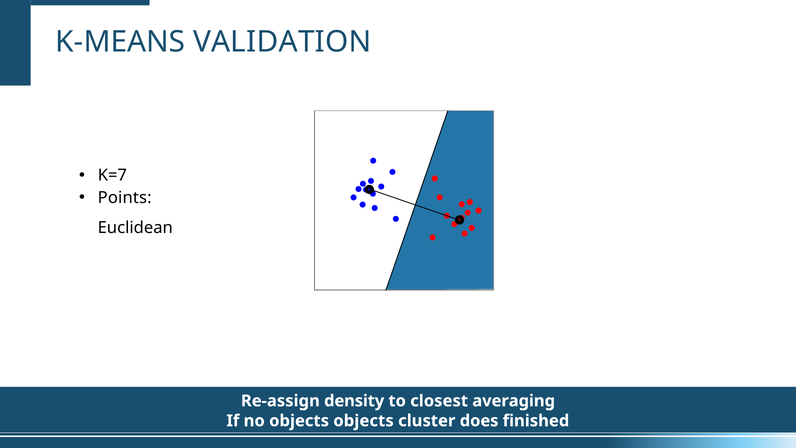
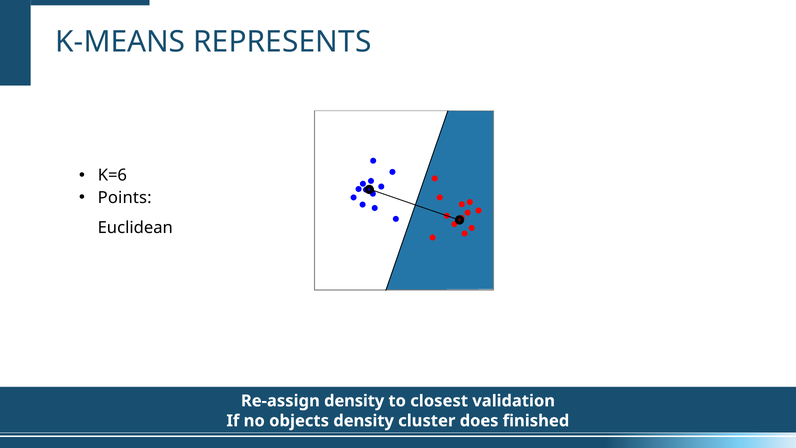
VALIDATION: VALIDATION -> REPRESENTS
K=7: K=7 -> K=6
averaging: averaging -> validation
objects objects: objects -> density
